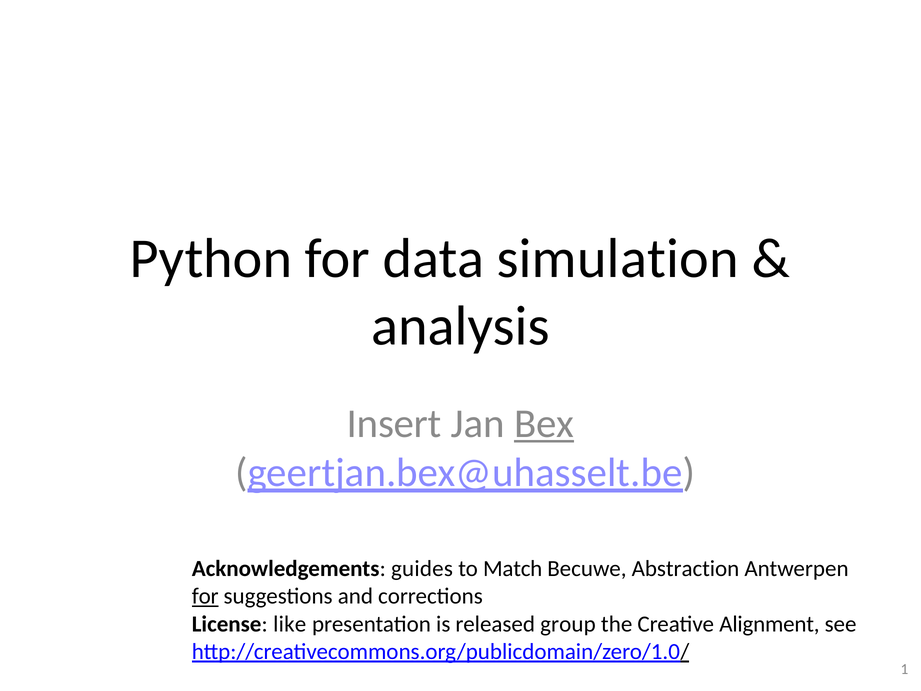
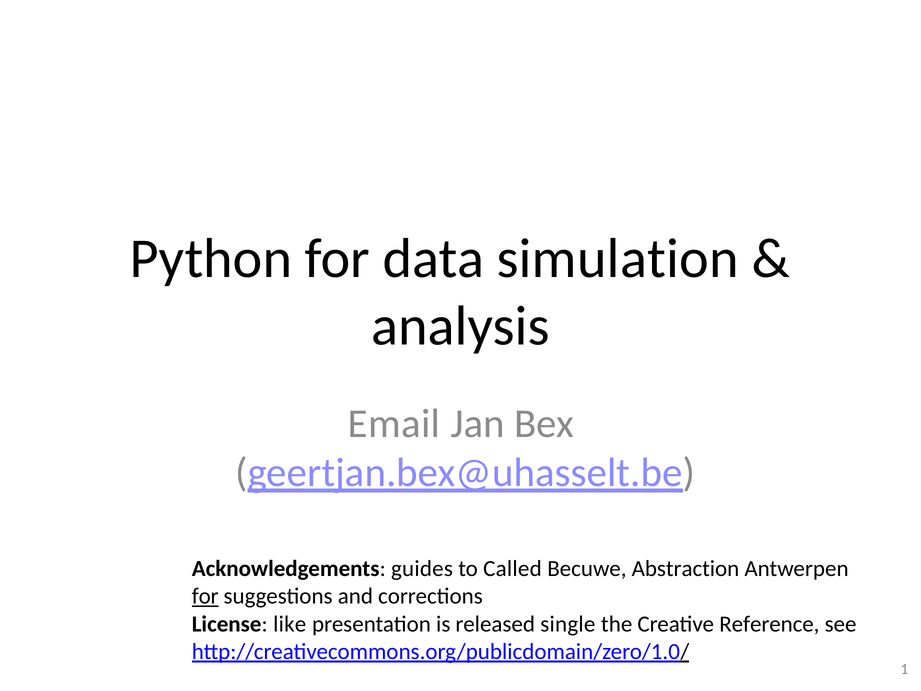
Insert: Insert -> Email
Bex underline: present -> none
Match: Match -> Called
group: group -> single
Alignment: Alignment -> Reference
